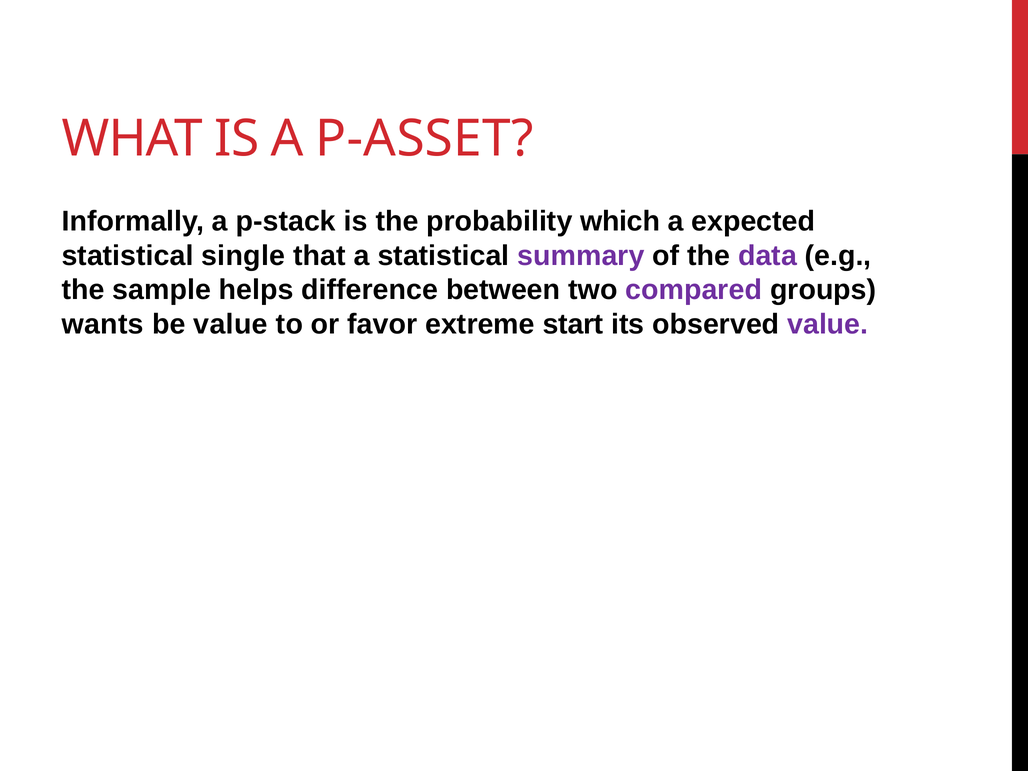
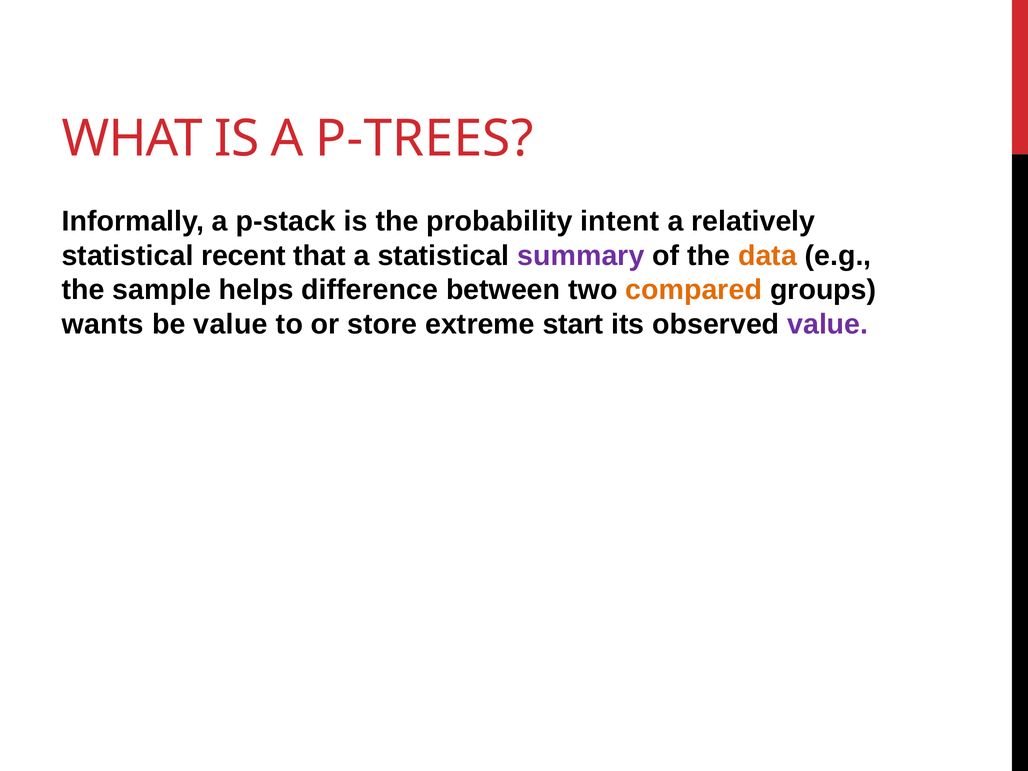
P-ASSET: P-ASSET -> P-TREES
which: which -> intent
expected: expected -> relatively
single: single -> recent
data colour: purple -> orange
compared colour: purple -> orange
favor: favor -> store
